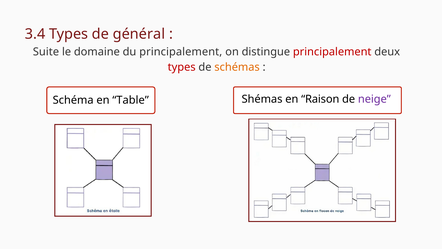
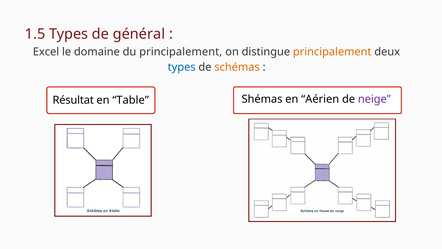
3.4: 3.4 -> 1.5
Suite: Suite -> Excel
principalement at (332, 52) colour: red -> orange
types at (182, 67) colour: red -> blue
Schéma: Schéma -> Résultat
Raison: Raison -> Aérien
